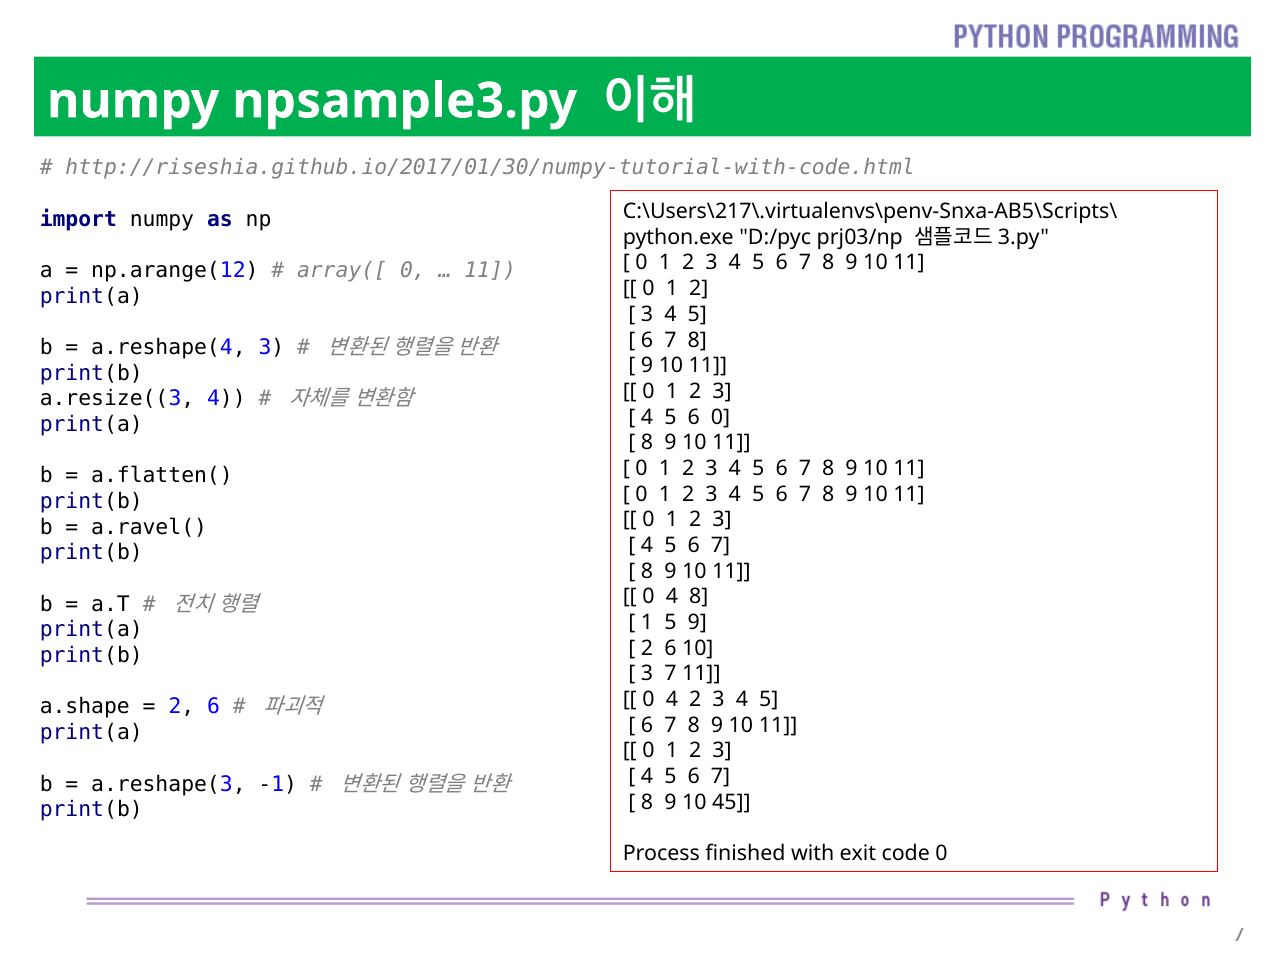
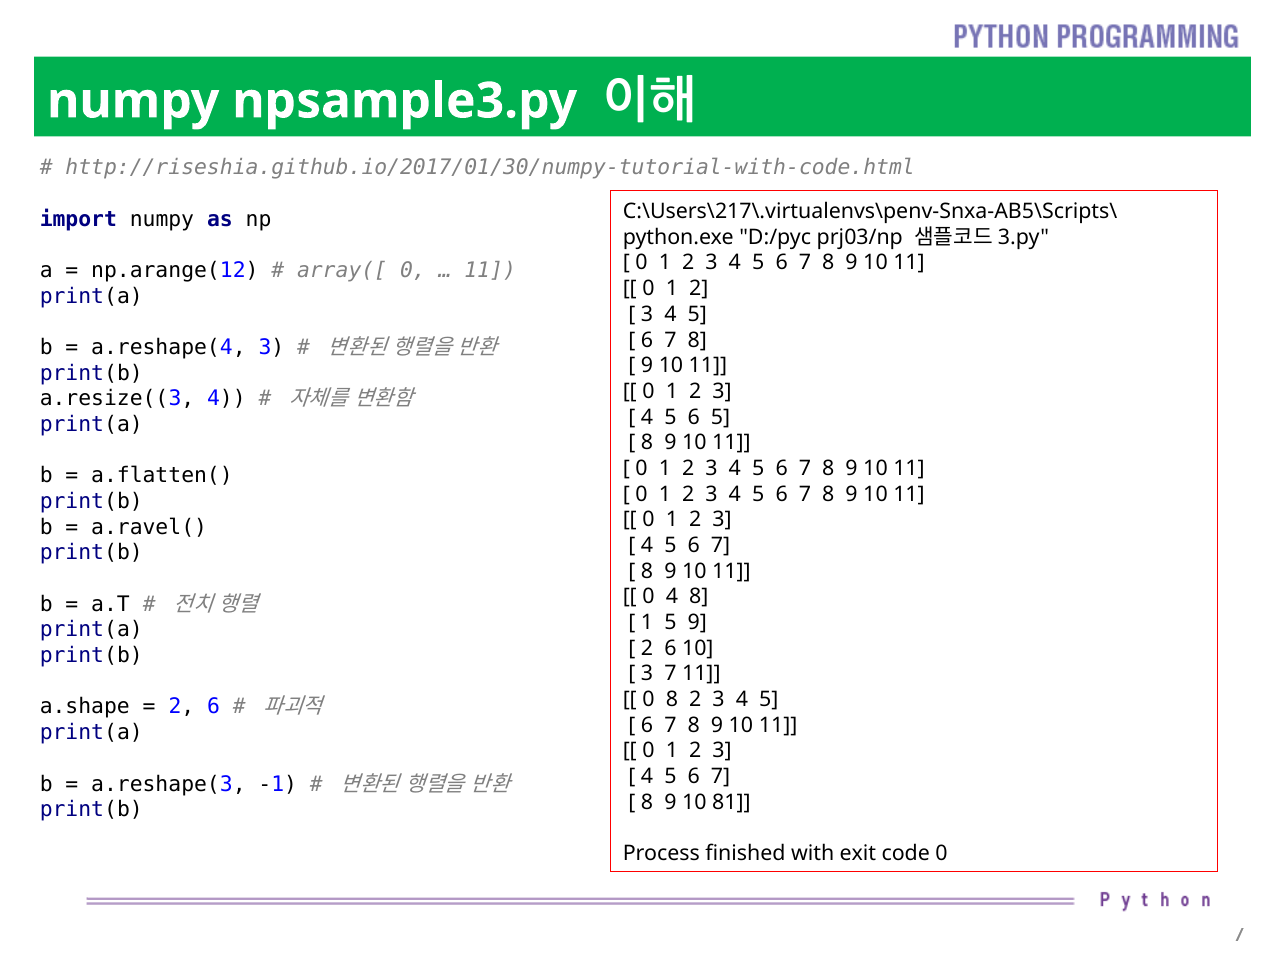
6 0: 0 -> 5
4 at (672, 699): 4 -> 8
45: 45 -> 81
